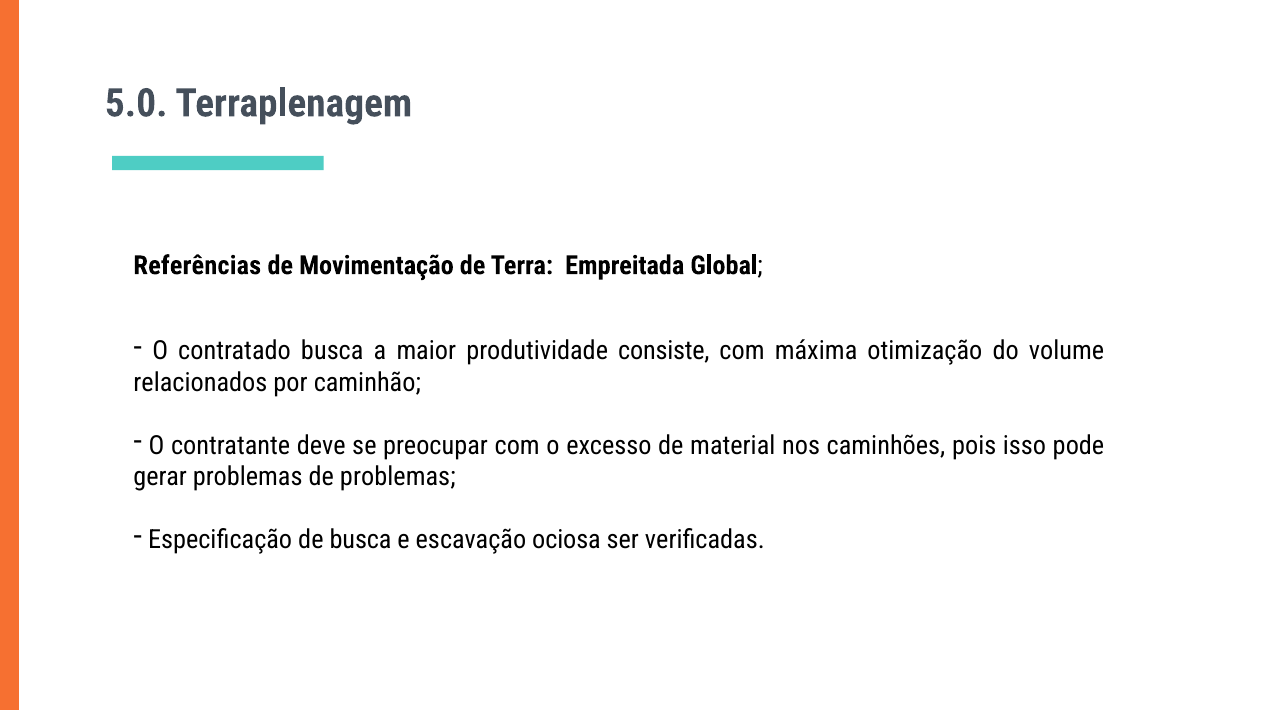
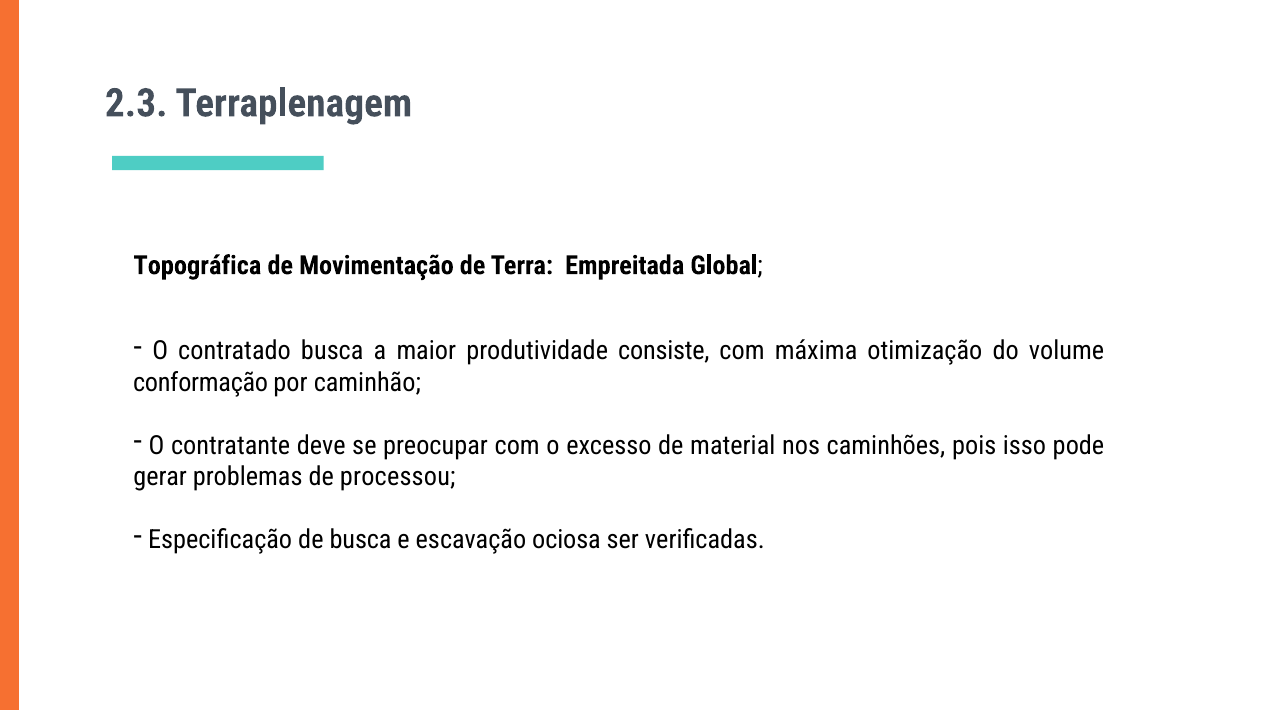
5.0: 5.0 -> 2.3
Referências: Referências -> Topográfica
relacionados: relacionados -> conformação
de problemas: problemas -> processou
